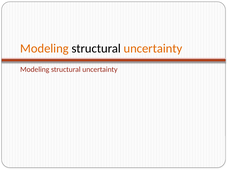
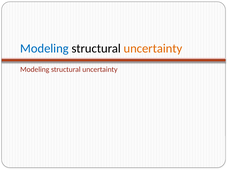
Modeling at (44, 49) colour: orange -> blue
